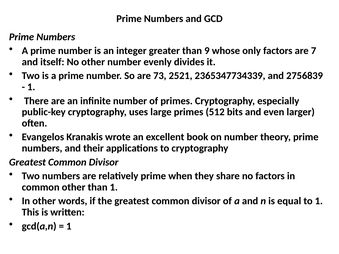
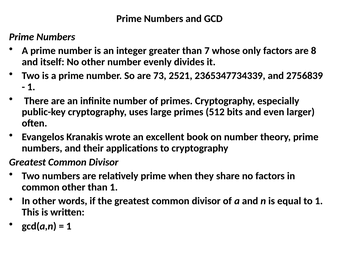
9: 9 -> 7
7: 7 -> 8
